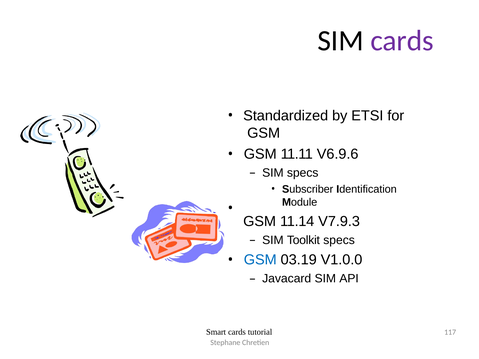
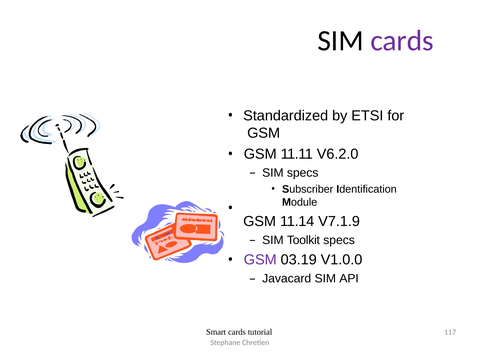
V6.9.6: V6.9.6 -> V6.2.0
V7.9.3: V7.9.3 -> V7.1.9
GSM at (260, 260) colour: blue -> purple
